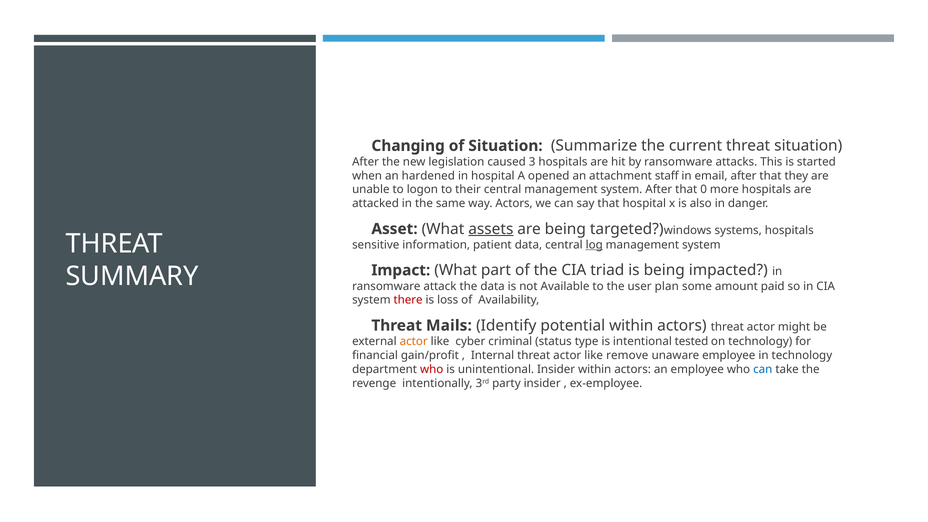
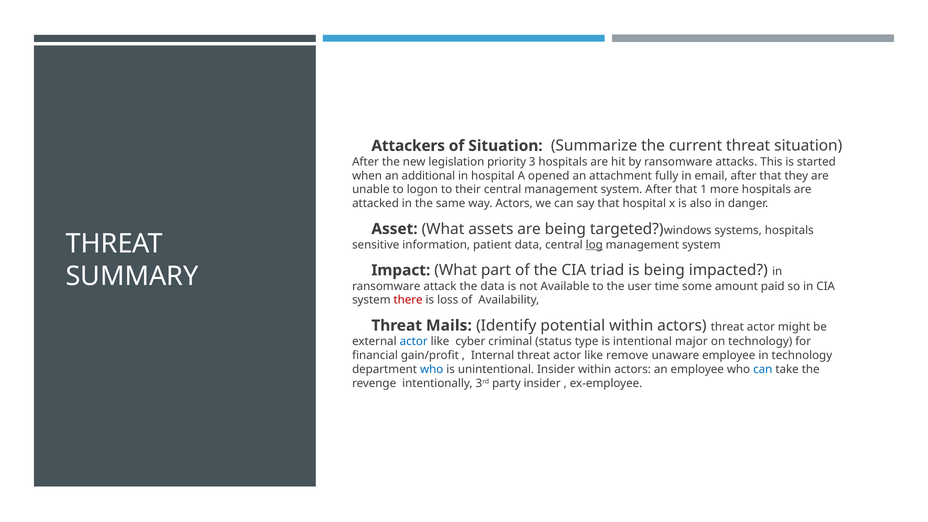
Changing: Changing -> Attackers
caused: caused -> priority
hardened: hardened -> additional
staff: staff -> fully
0: 0 -> 1
assets underline: present -> none
plan: plan -> time
actor at (414, 341) colour: orange -> blue
tested: tested -> major
who at (432, 369) colour: red -> blue
